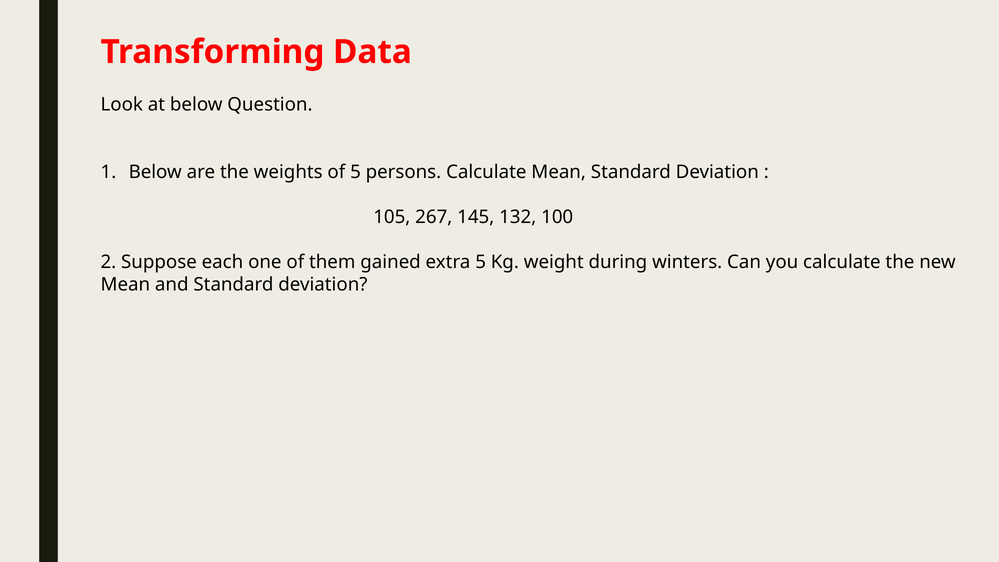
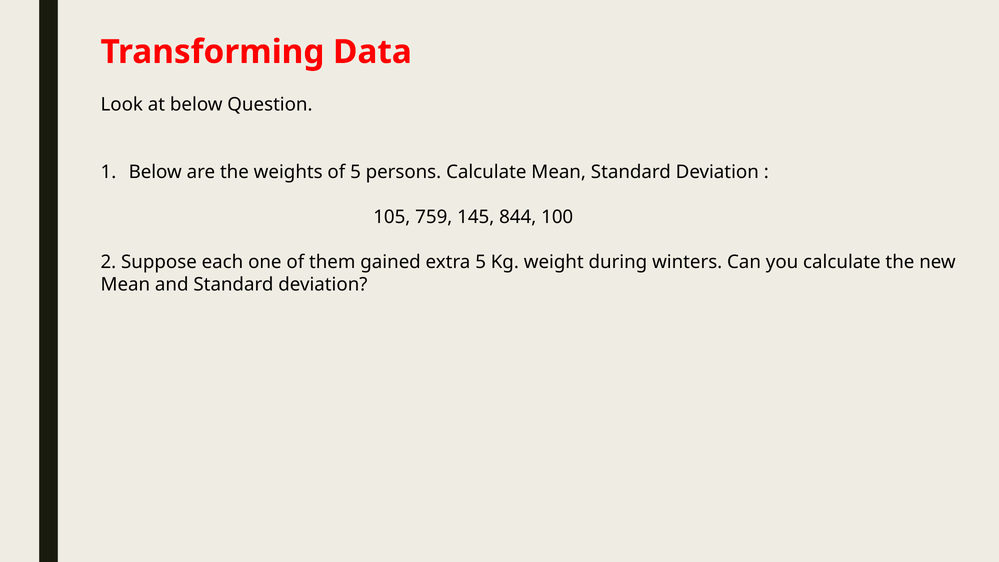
267: 267 -> 759
132: 132 -> 844
